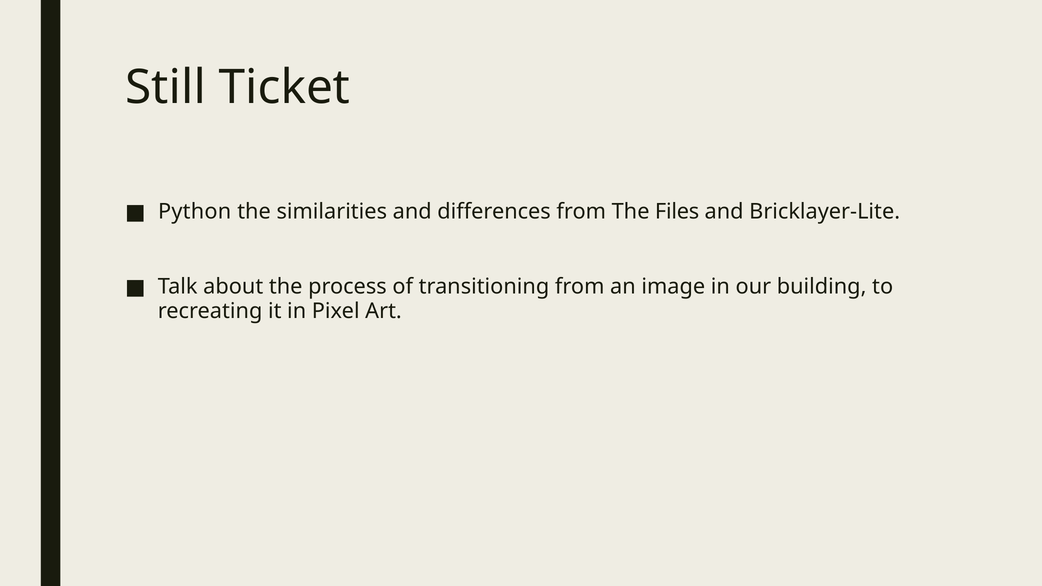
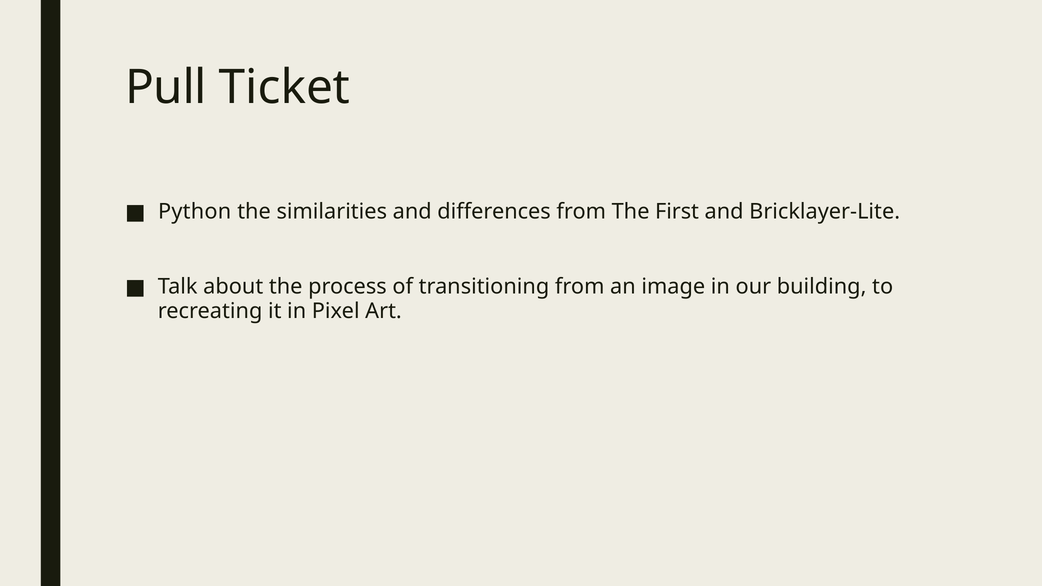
Still: Still -> Pull
Files: Files -> First
